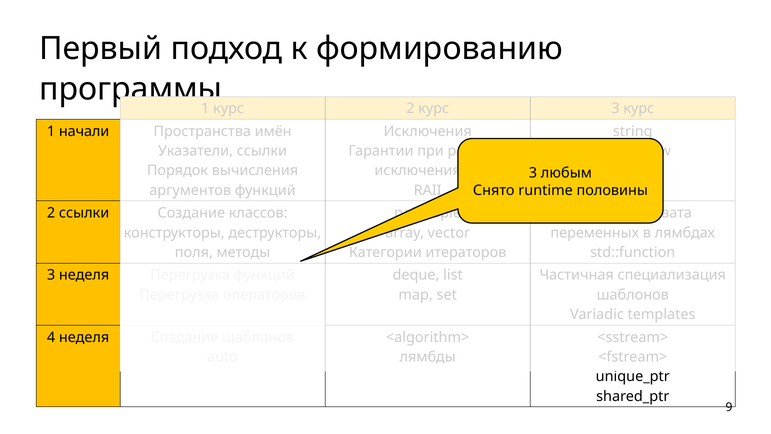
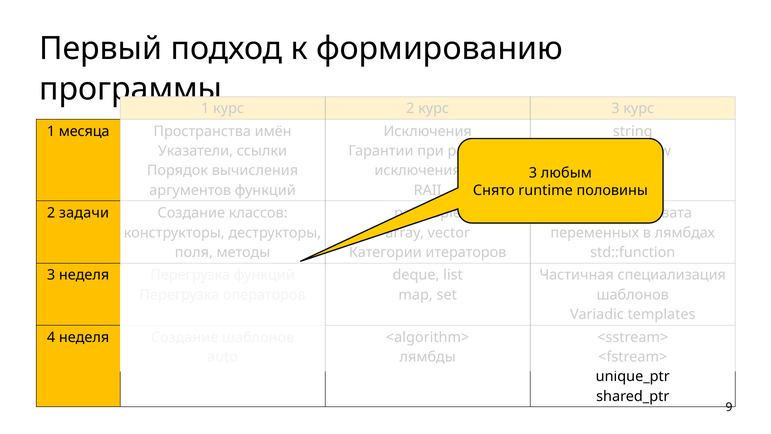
начали: начали -> месяца
2 ссылки: ссылки -> задачи
